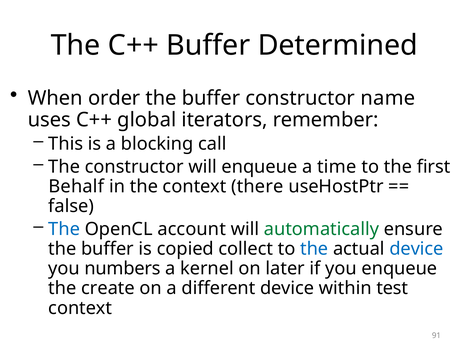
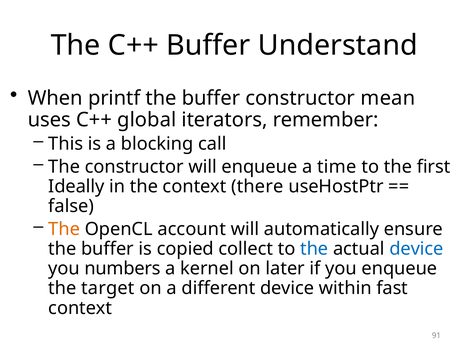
Determined: Determined -> Understand
order: order -> printf
name: name -> mean
Behalf: Behalf -> Ideally
The at (64, 229) colour: blue -> orange
automatically colour: green -> black
create: create -> target
test: test -> fast
